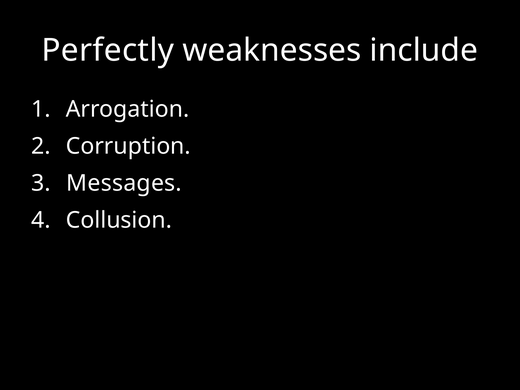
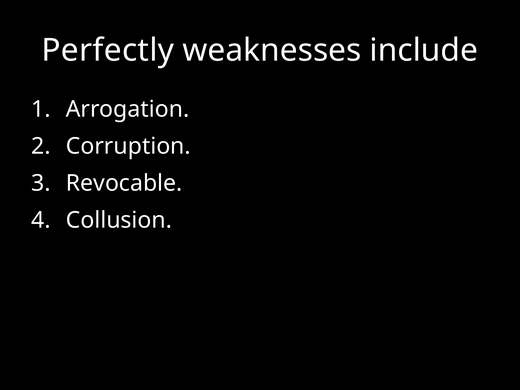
Messages: Messages -> Revocable
